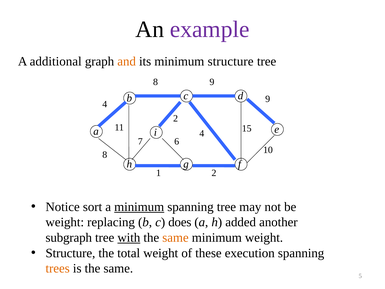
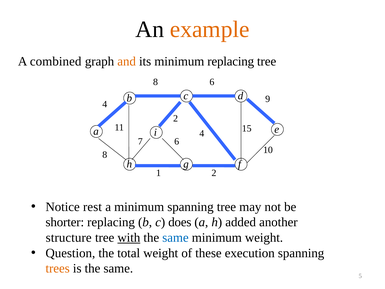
example colour: purple -> orange
additional: additional -> combined
minimum structure: structure -> replacing
8 9: 9 -> 6
sort: sort -> rest
minimum at (139, 207) underline: present -> none
weight at (65, 222): weight -> shorter
subgraph: subgraph -> structure
same at (175, 237) colour: orange -> blue
Structure at (70, 253): Structure -> Question
